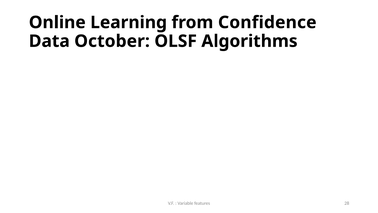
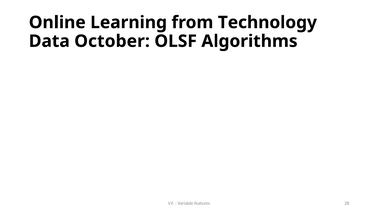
Confidence: Confidence -> Technology
